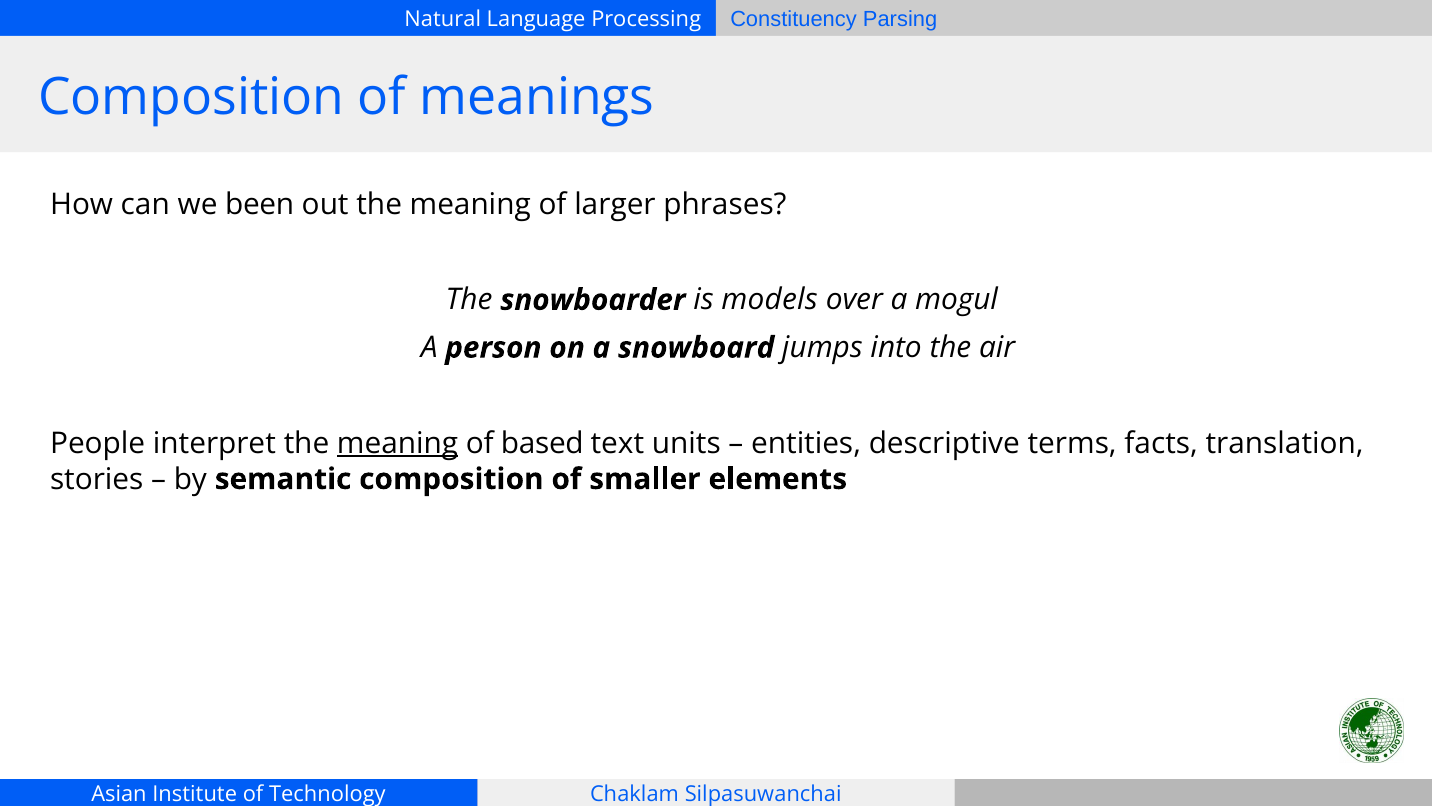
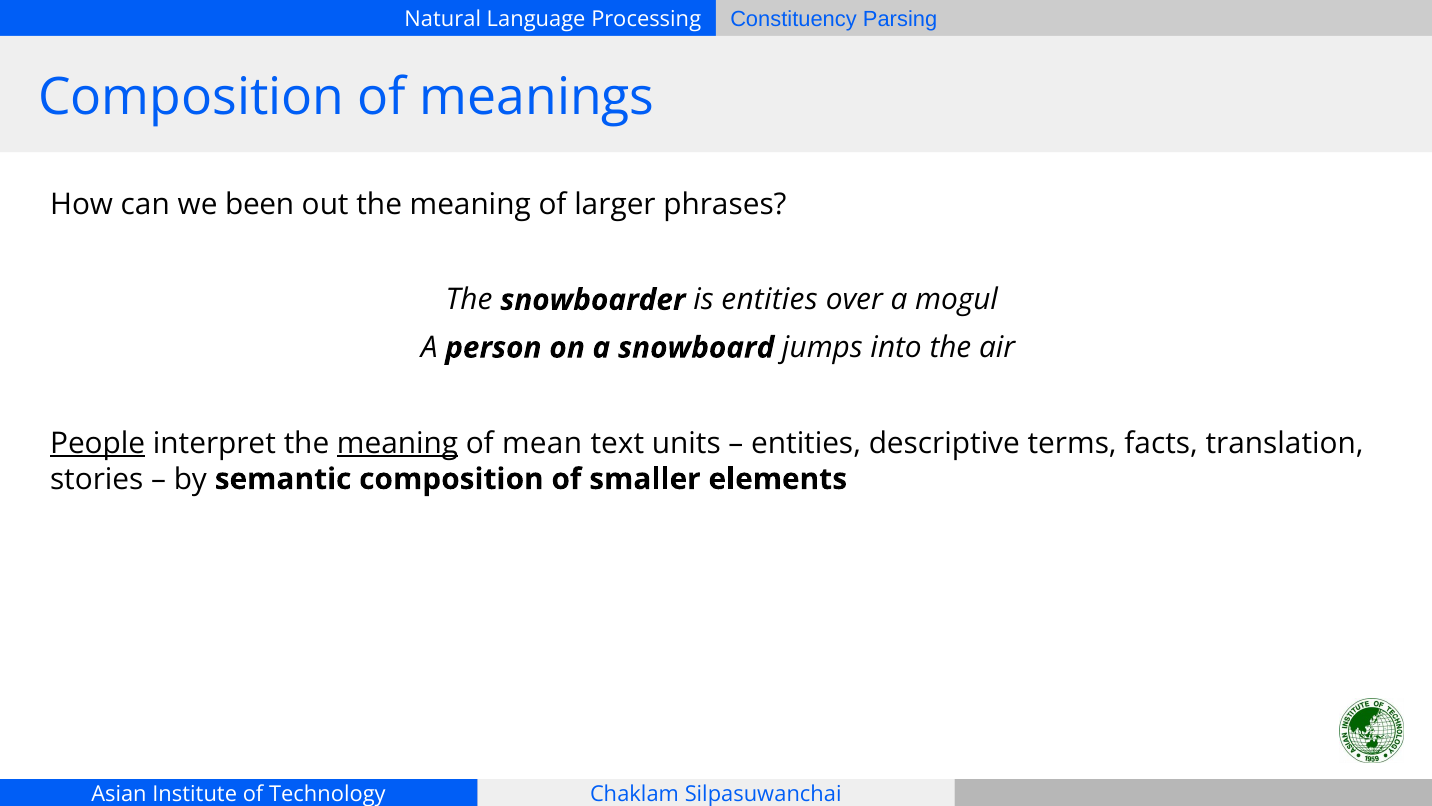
is models: models -> entities
People underline: none -> present
based: based -> mean
